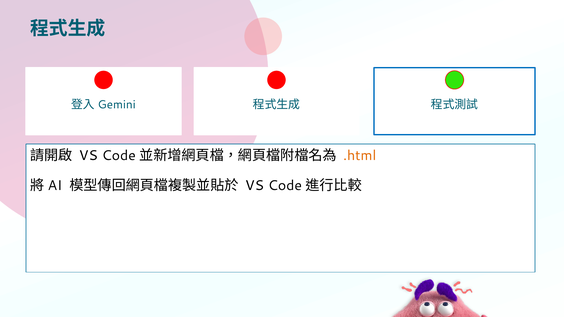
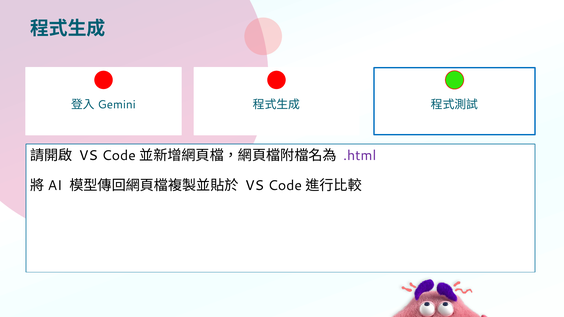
.html colour: orange -> purple
